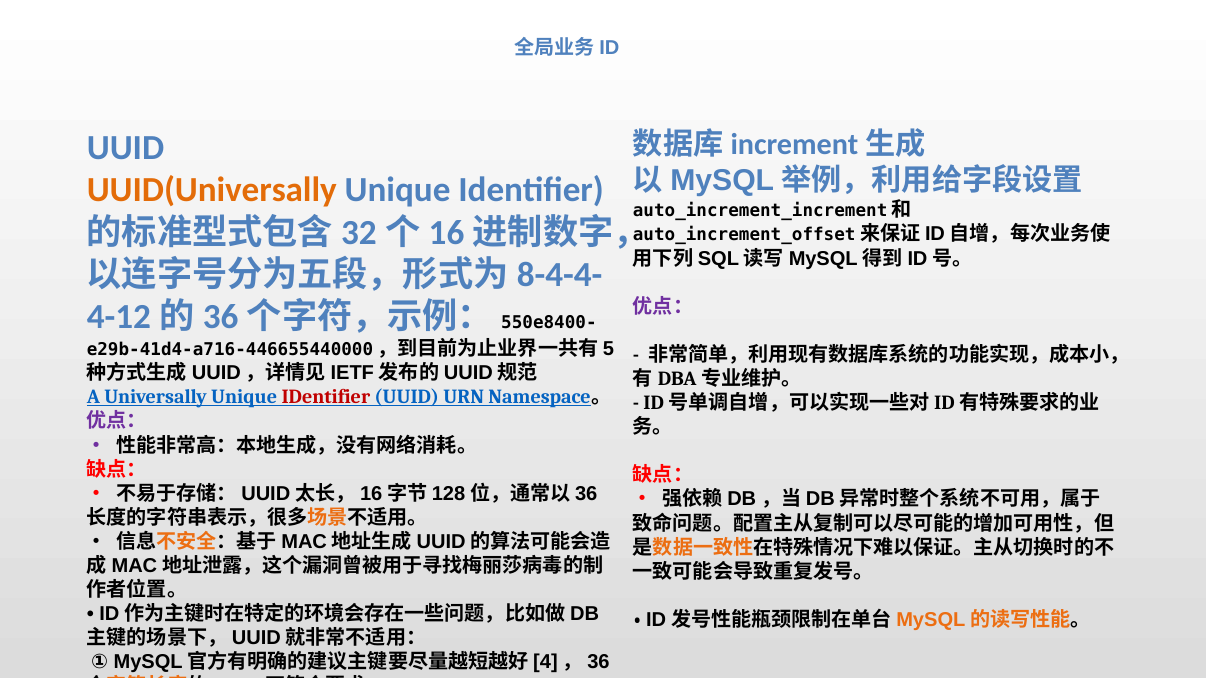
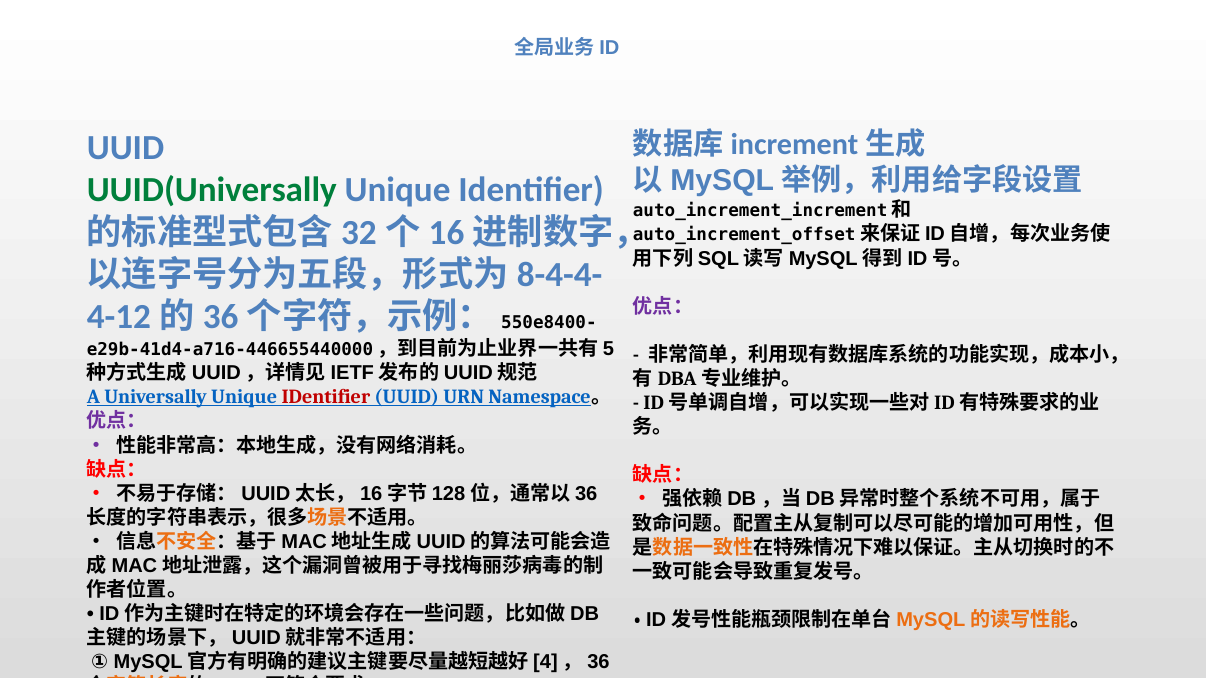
UUID(Universally colour: orange -> green
